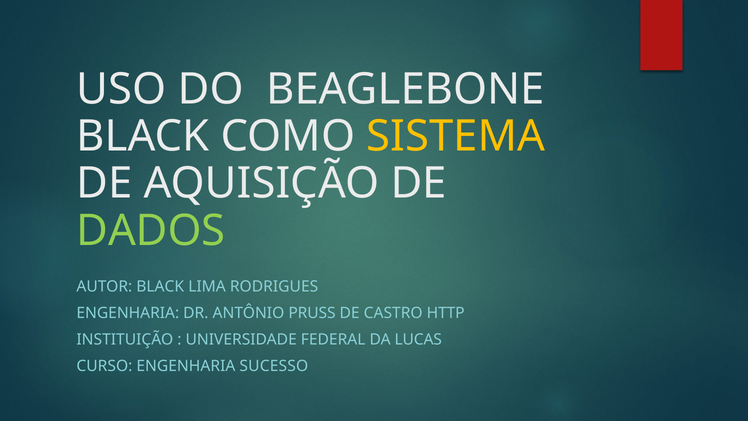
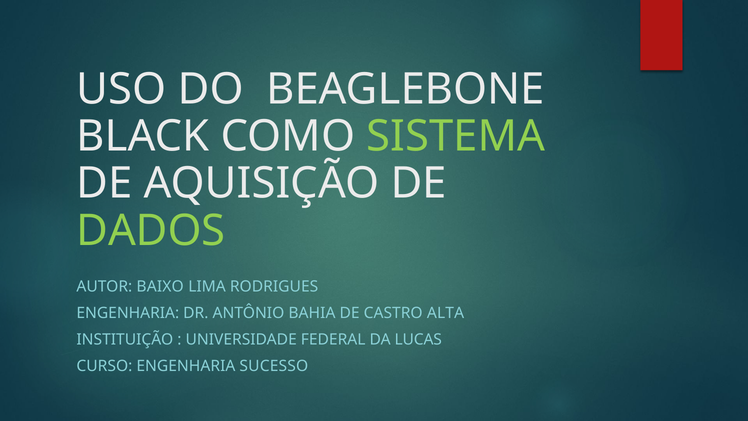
SISTEMA colour: yellow -> light green
AUTOR BLACK: BLACK -> BAIXO
PRUSS: PRUSS -> BAHIA
HTTP: HTTP -> ALTA
